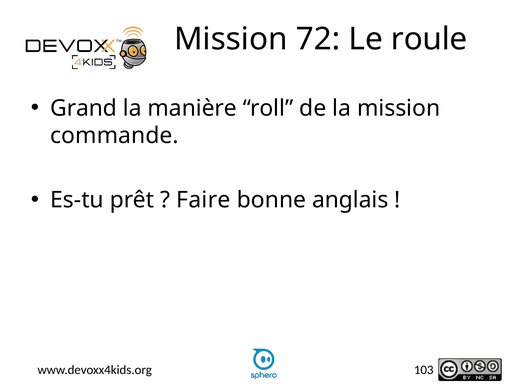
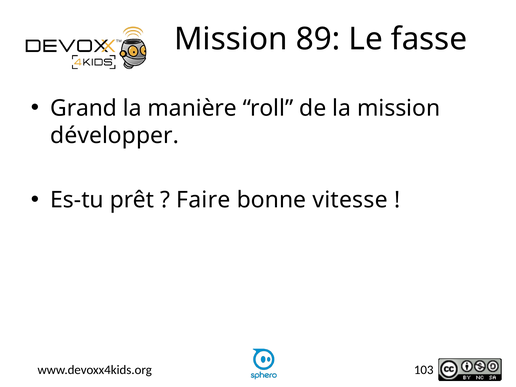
72: 72 -> 89
roule: roule -> fasse
commande: commande -> développer
anglais: anglais -> vitesse
